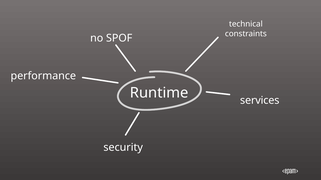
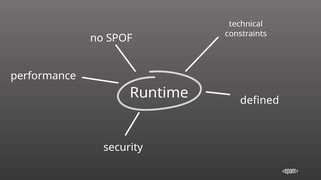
services: services -> defined
